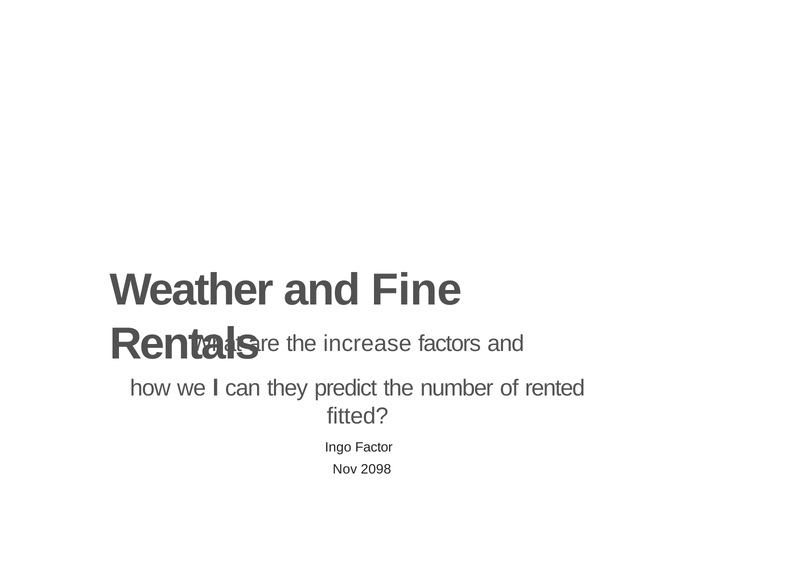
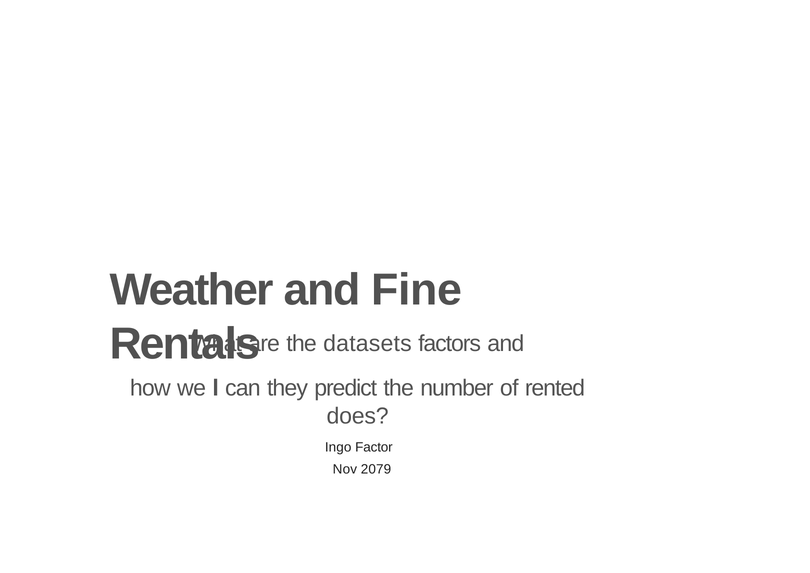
increase: increase -> datasets
fitted: fitted -> does
2098: 2098 -> 2079
